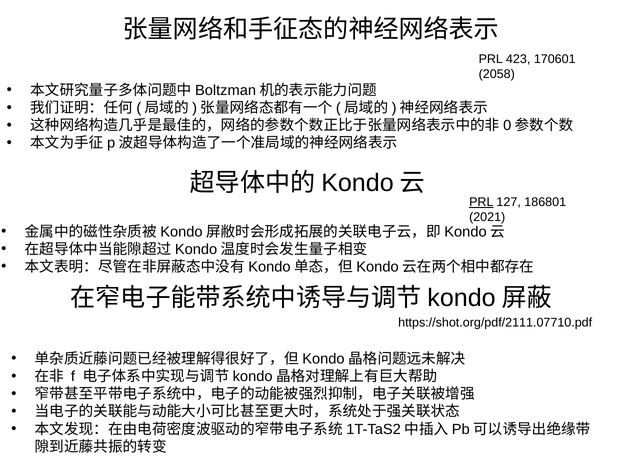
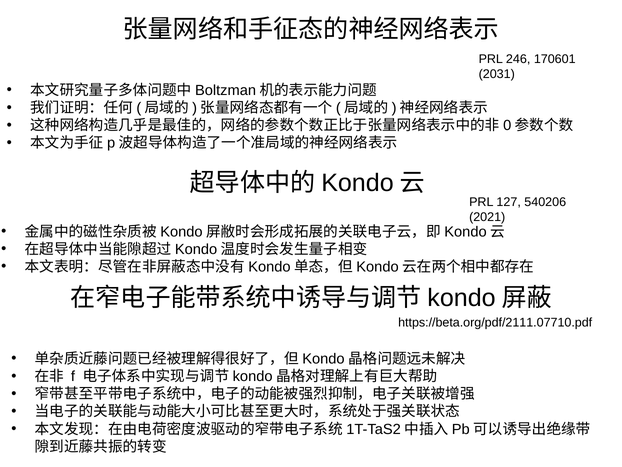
423: 423 -> 246
2058: 2058 -> 2031
PRL at (481, 202) underline: present -> none
186801: 186801 -> 540206
https://shot.org/pdf/2111.07710.pdf: https://shot.org/pdf/2111.07710.pdf -> https://beta.org/pdf/2111.07710.pdf
